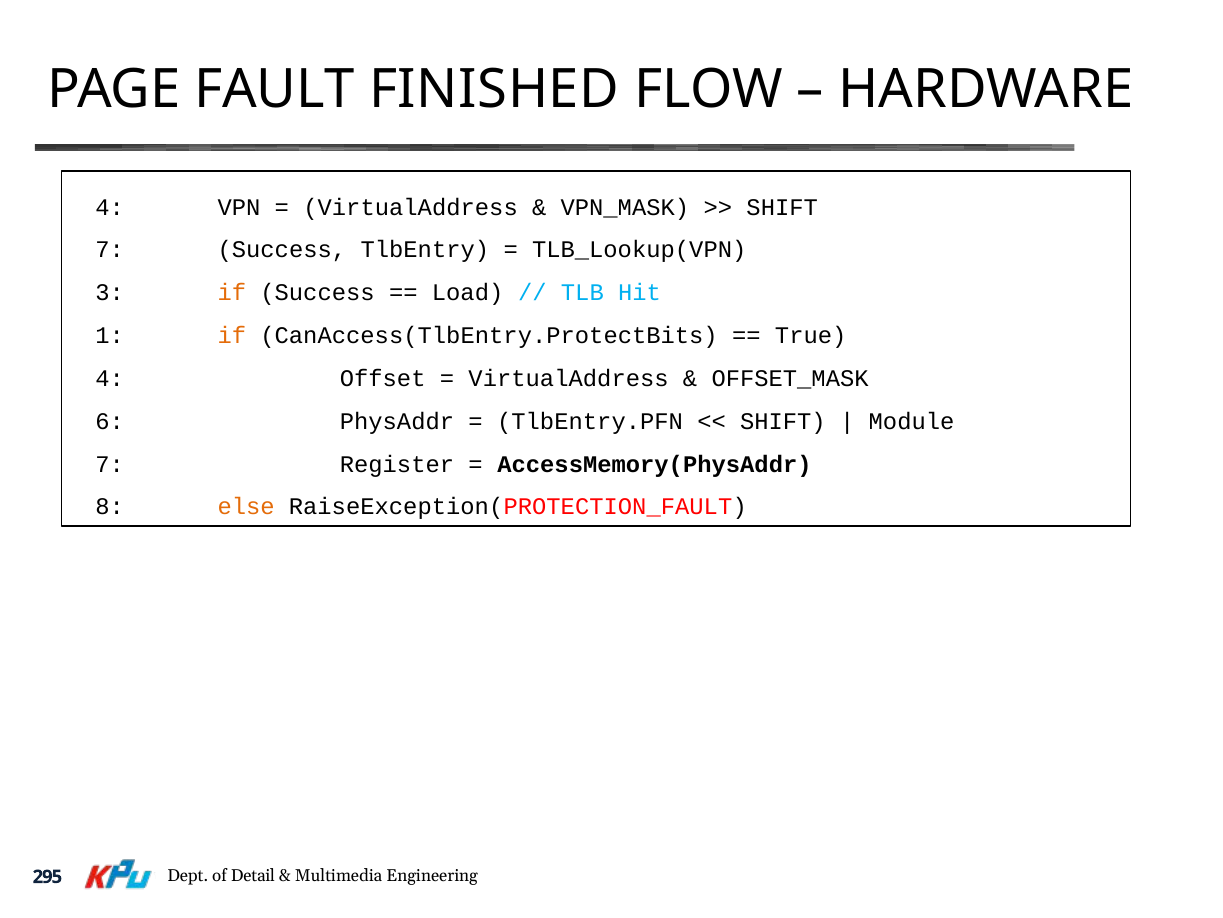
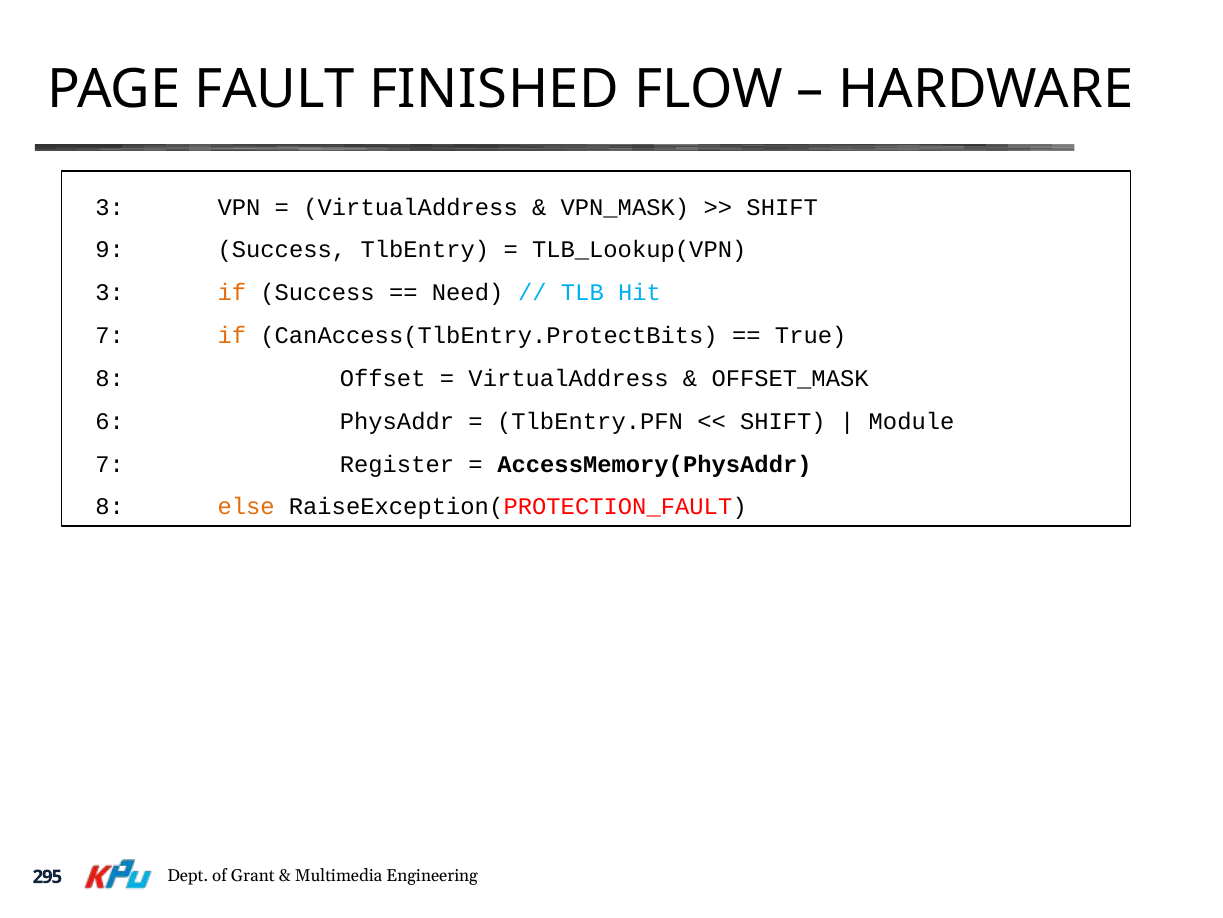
4 at (110, 207): 4 -> 3
7 at (110, 250): 7 -> 9
Load: Load -> Need
1 at (110, 335): 1 -> 7
4 at (110, 378): 4 -> 8
Detail: Detail -> Grant
